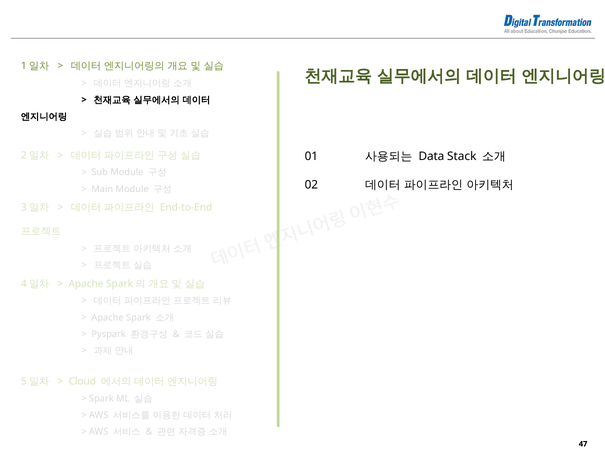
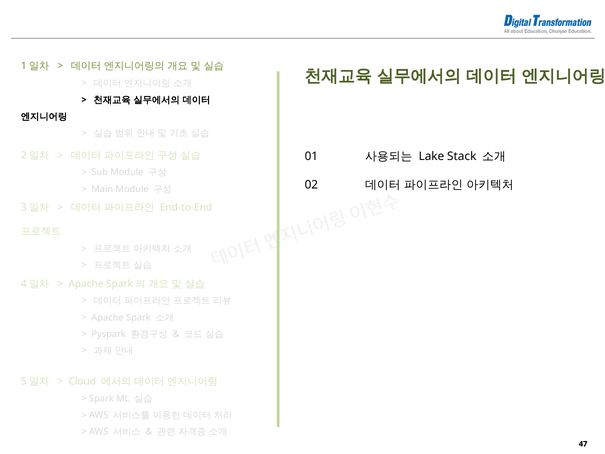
Data: Data -> Lake
